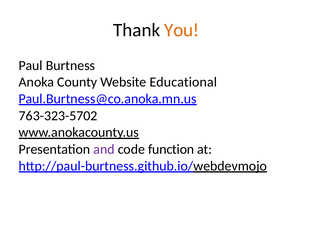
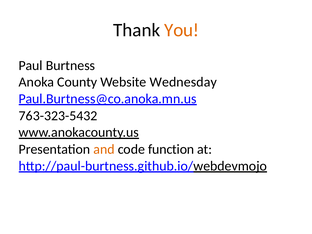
Educational: Educational -> Wednesday
763-323-5702: 763-323-5702 -> 763-323-5432
and colour: purple -> orange
